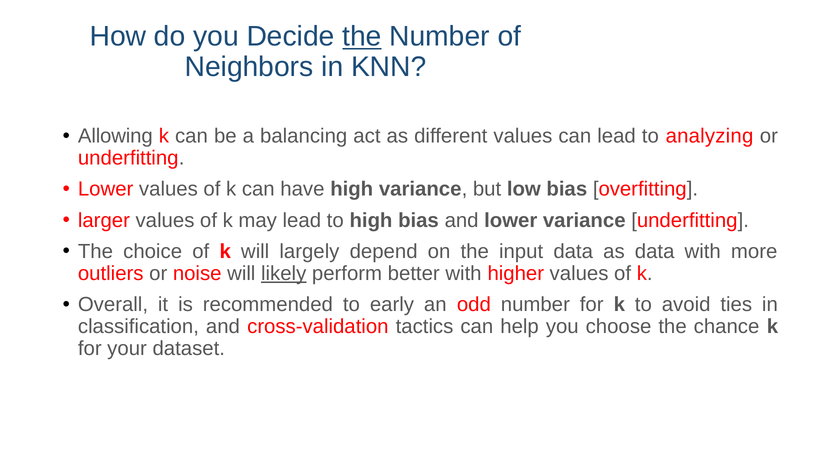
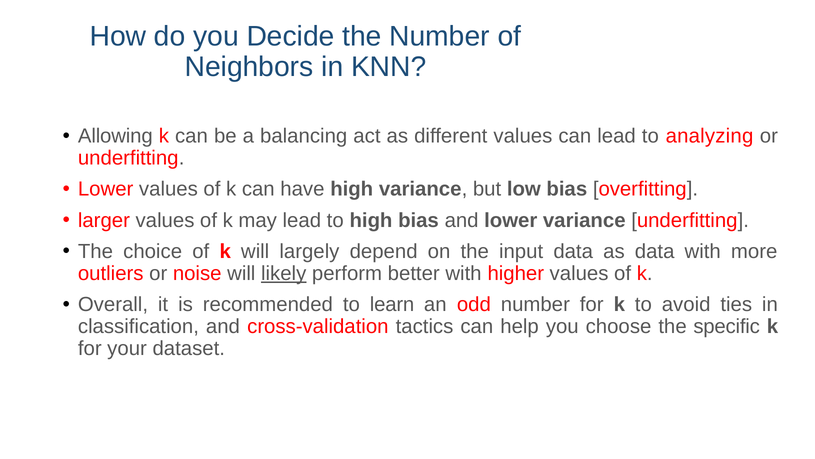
the at (362, 36) underline: present -> none
early: early -> learn
chance: chance -> specific
